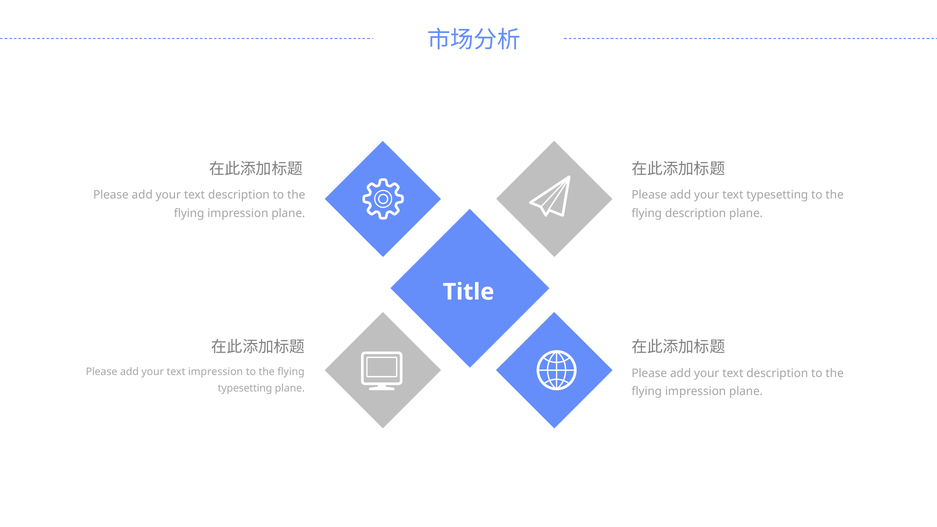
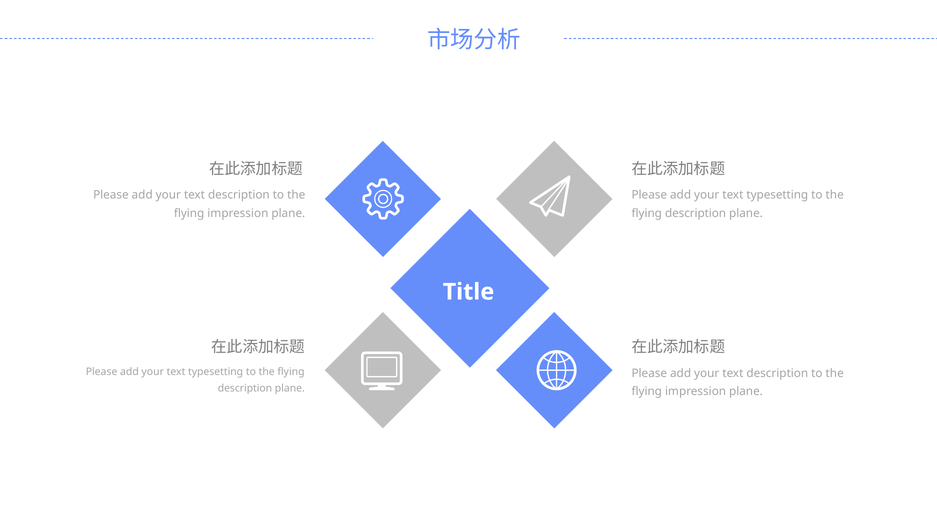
impression at (216, 372): impression -> typesetting
typesetting at (245, 388): typesetting -> description
